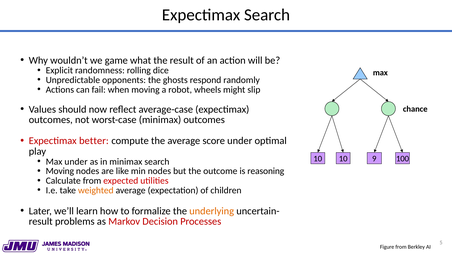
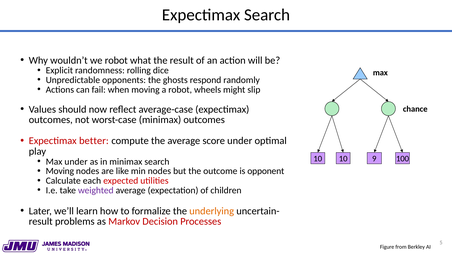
we game: game -> robot
reasoning: reasoning -> opponent
Calculate from: from -> each
weighted colour: orange -> purple
